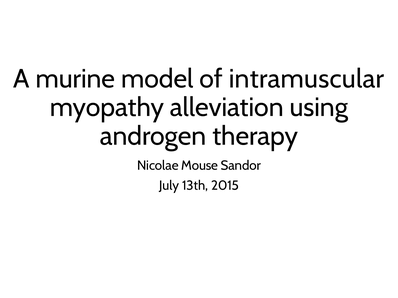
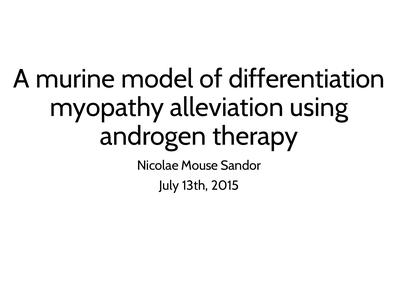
intramuscular: intramuscular -> differentiation
